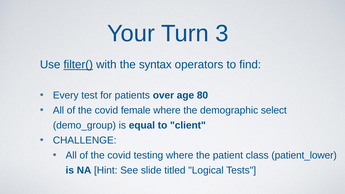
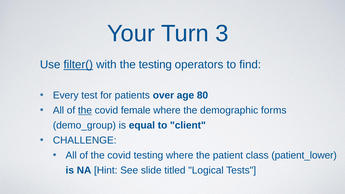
the syntax: syntax -> testing
the at (85, 110) underline: none -> present
select: select -> forms
